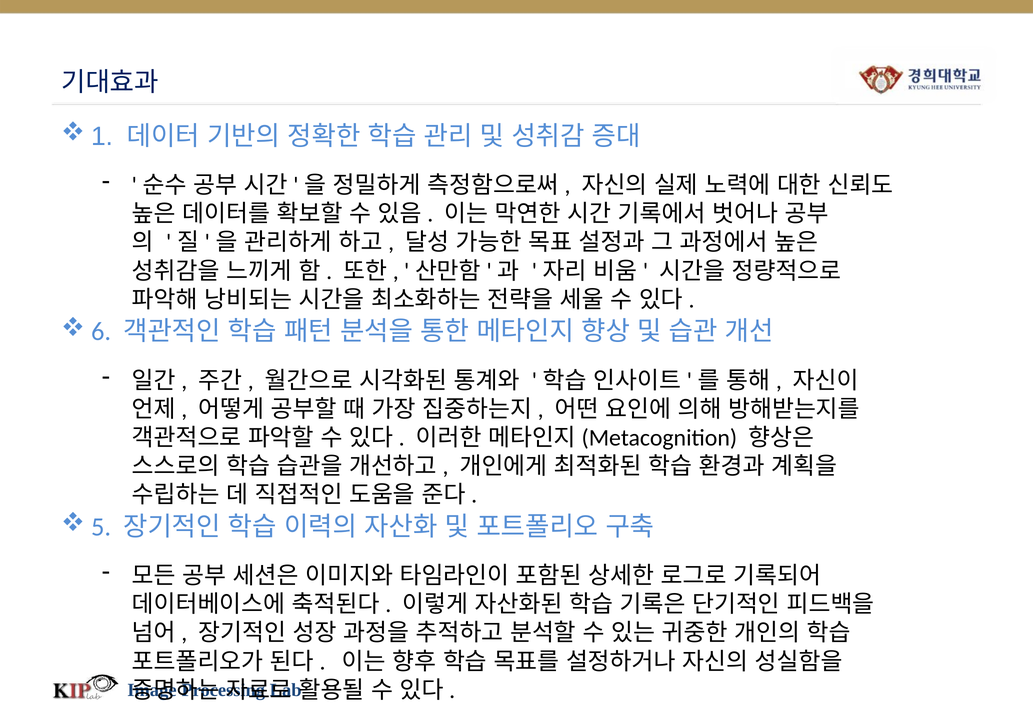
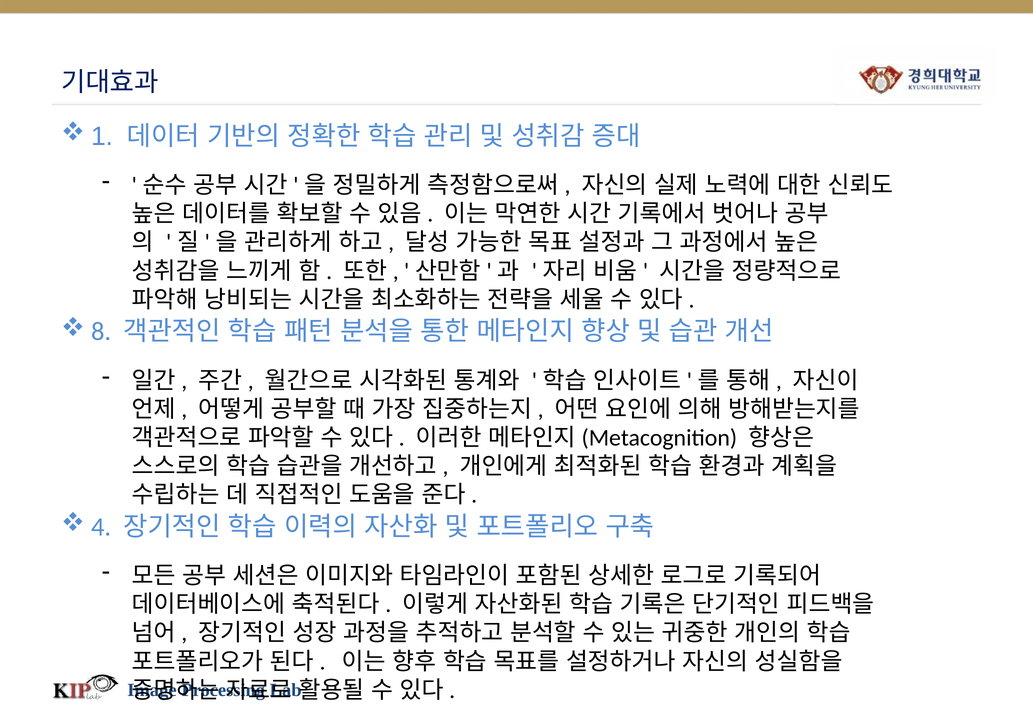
6: 6 -> 8
5: 5 -> 4
